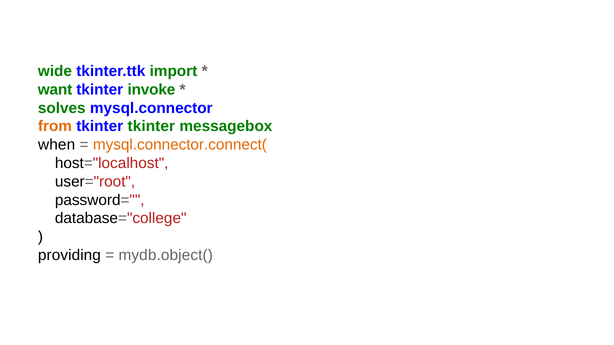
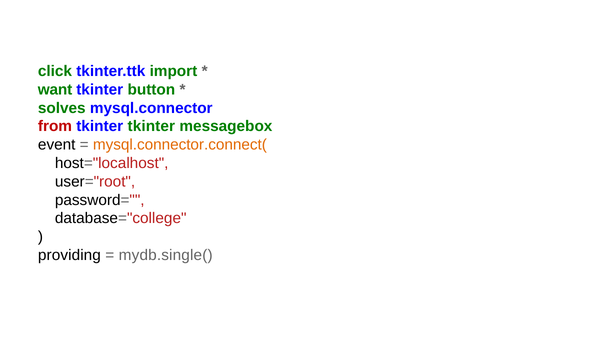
wide: wide -> click
invoke: invoke -> button
from colour: orange -> red
when: when -> event
mydb.object(: mydb.object( -> mydb.single(
